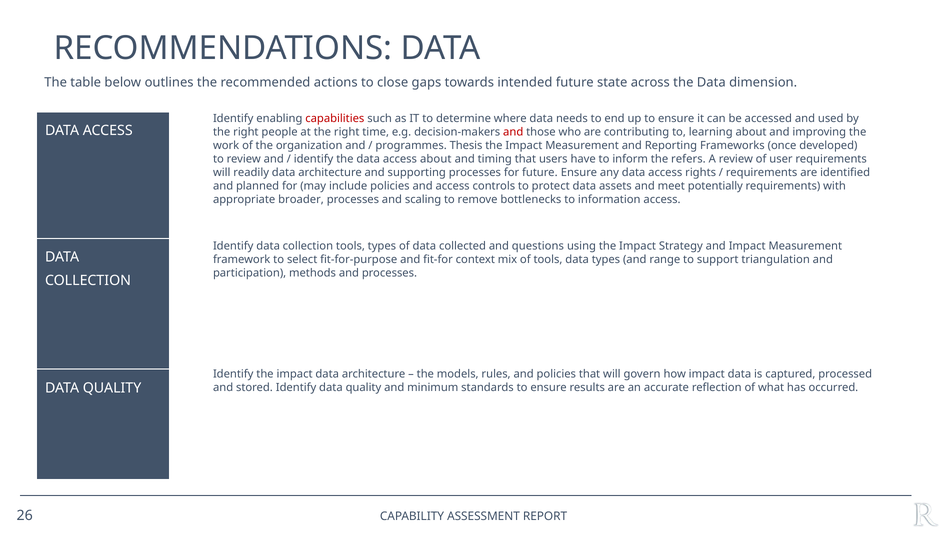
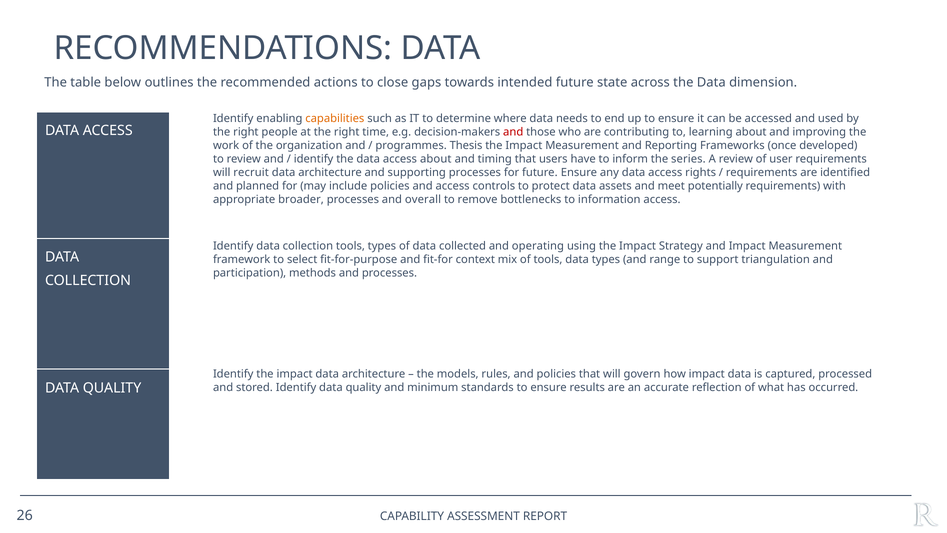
capabilities colour: red -> orange
refers: refers -> series
readily: readily -> recruit
scaling: scaling -> overall
questions: questions -> operating
